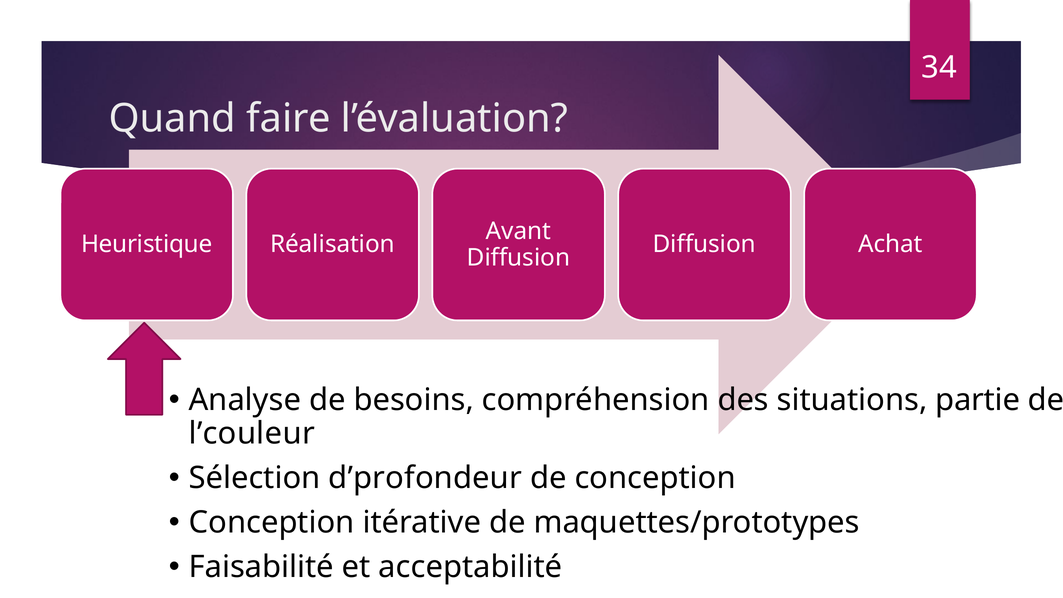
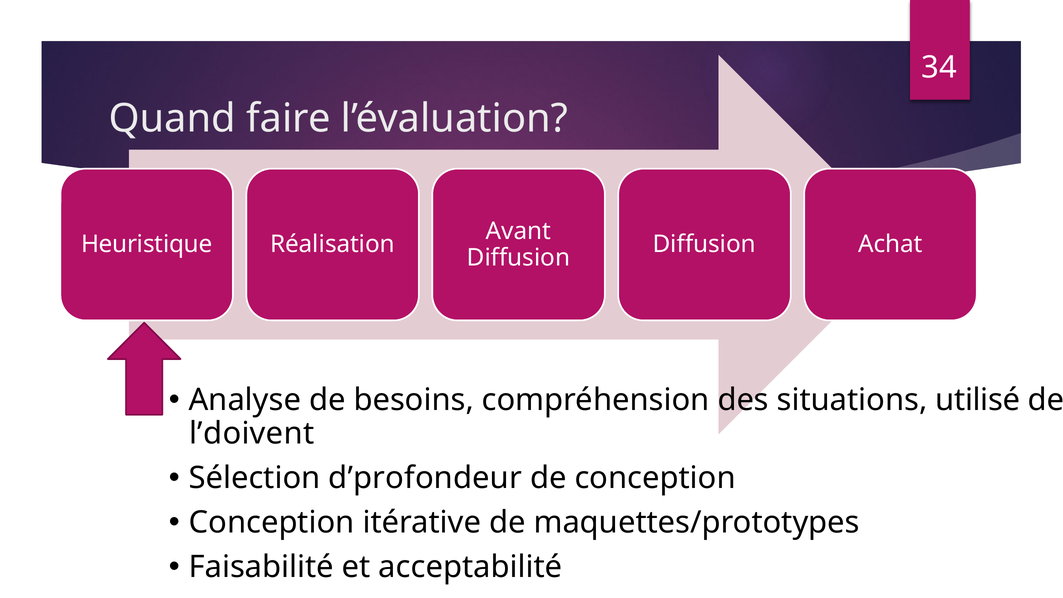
partie: partie -> utilisé
l’couleur: l’couleur -> l’doivent
